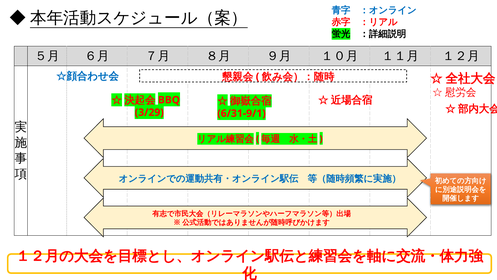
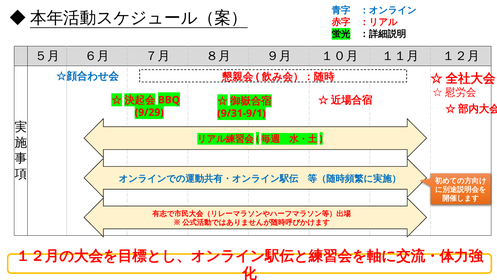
3/29: 3/29 -> 9/29
6/31-9/1: 6/31-9/1 -> 9/31-9/1
